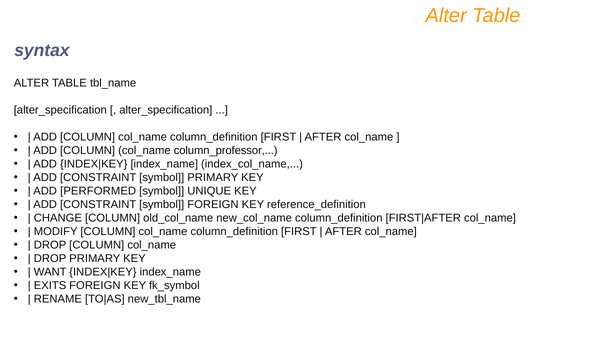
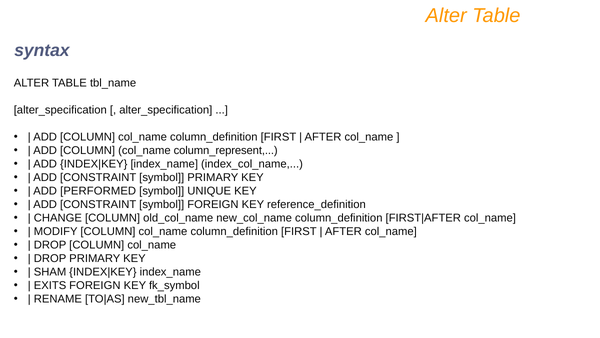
column_professor: column_professor -> column_represent
WANT: WANT -> SHAM
